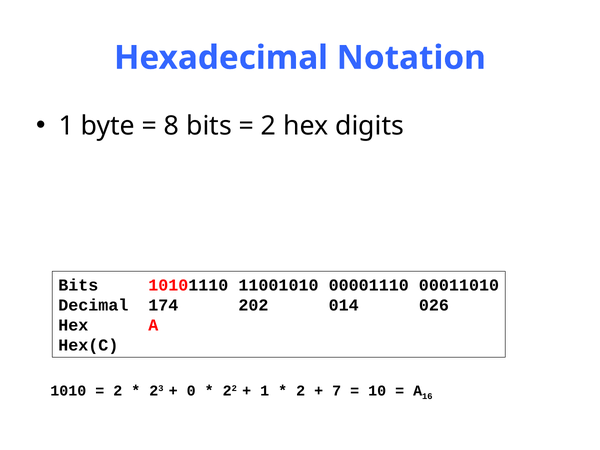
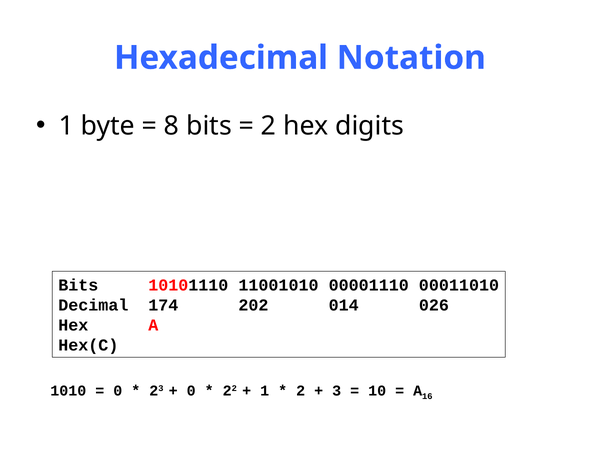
2 at (118, 391): 2 -> 0
7: 7 -> 3
